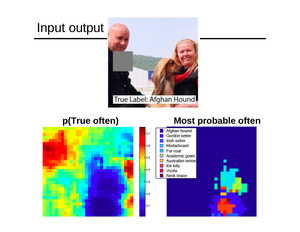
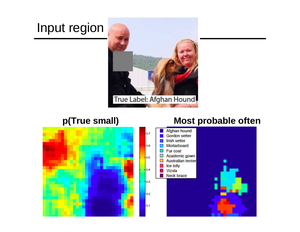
output: output -> region
p(True often: often -> small
